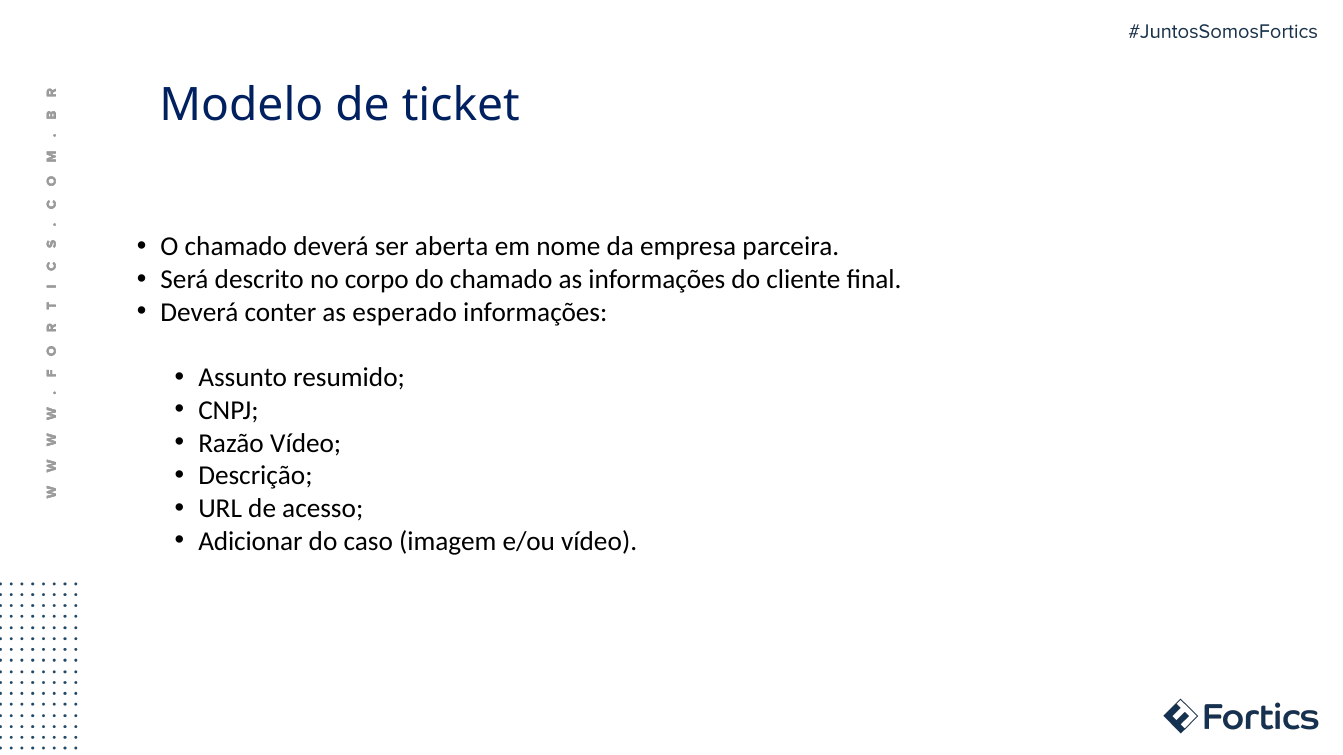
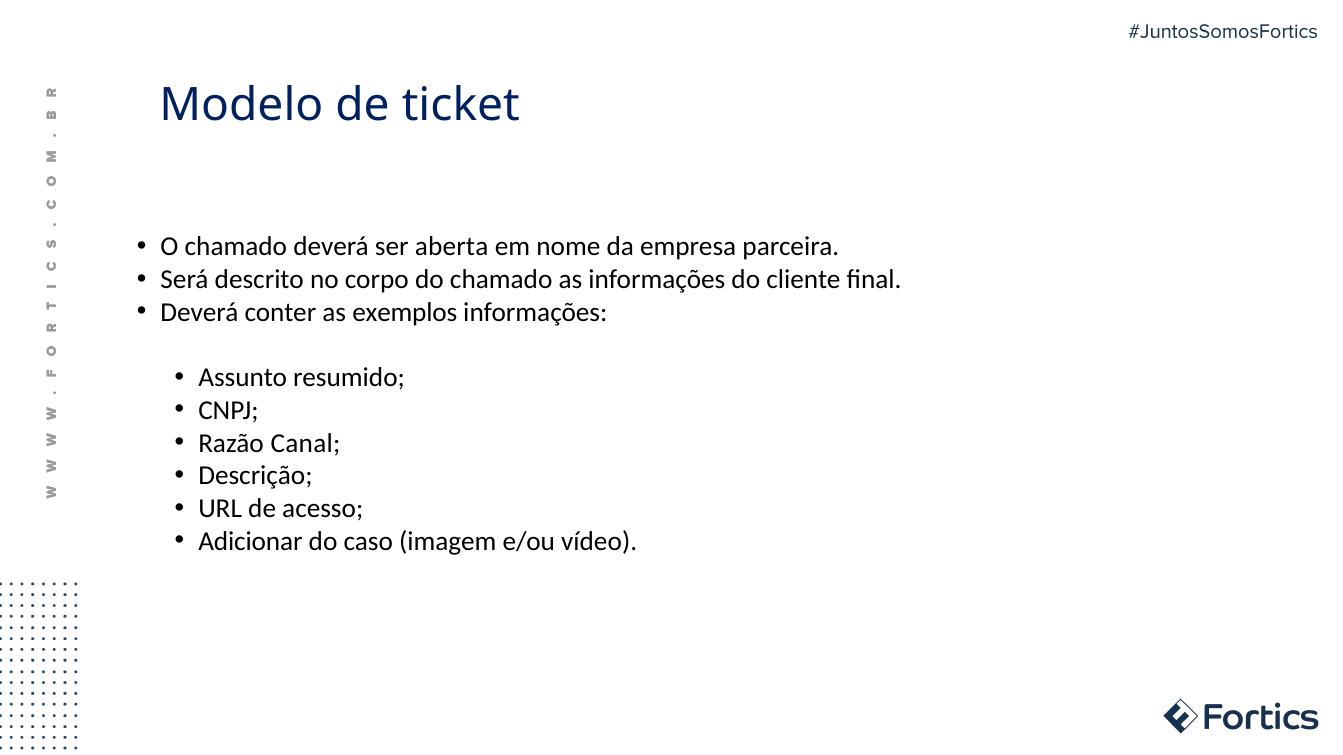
esperado: esperado -> exemplos
Razão Vídeo: Vídeo -> Canal
